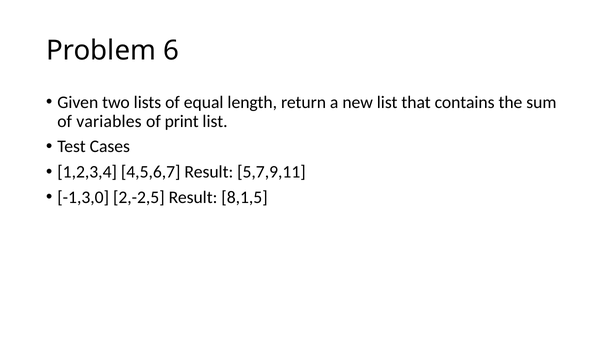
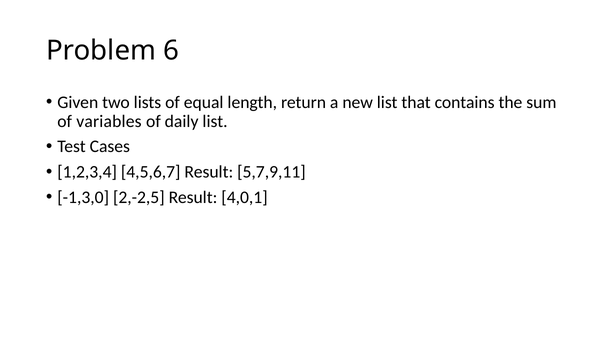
print: print -> daily
8,1,5: 8,1,5 -> 4,0,1
